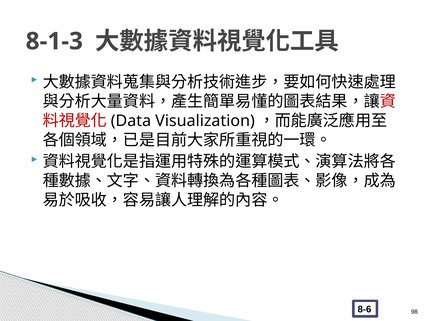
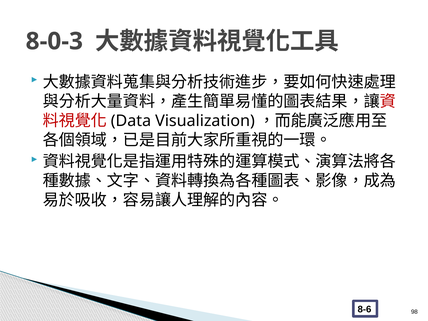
8-1-3: 8-1-3 -> 8-0-3
